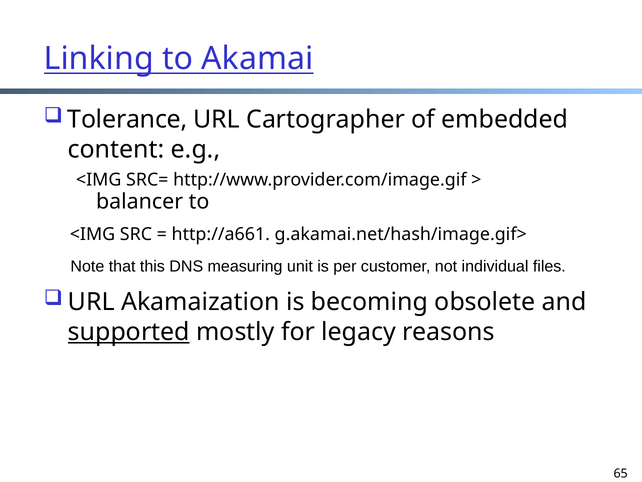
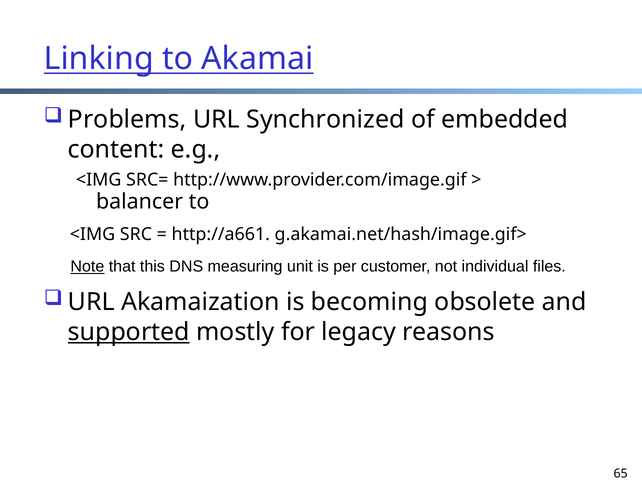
Tolerance: Tolerance -> Problems
Cartographer: Cartographer -> Synchronized
Note underline: none -> present
